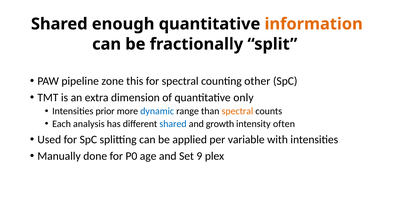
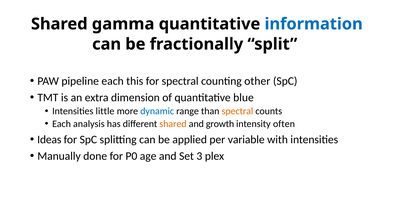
enough: enough -> gamma
information colour: orange -> blue
pipeline zone: zone -> each
only: only -> blue
prior: prior -> little
shared at (173, 124) colour: blue -> orange
Used: Used -> Ideas
9: 9 -> 3
